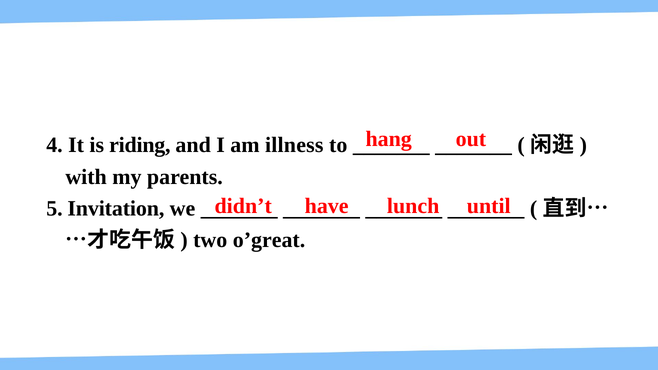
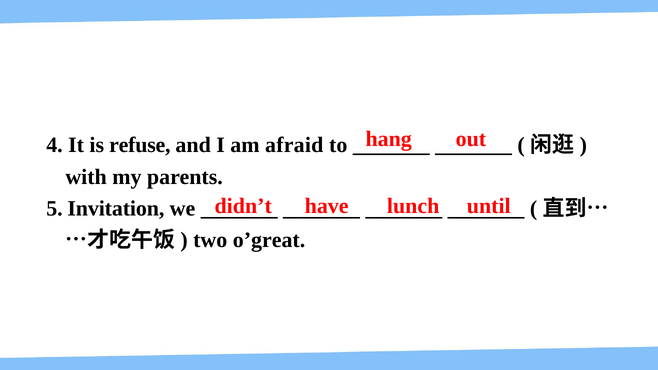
riding: riding -> refuse
illness: illness -> afraid
